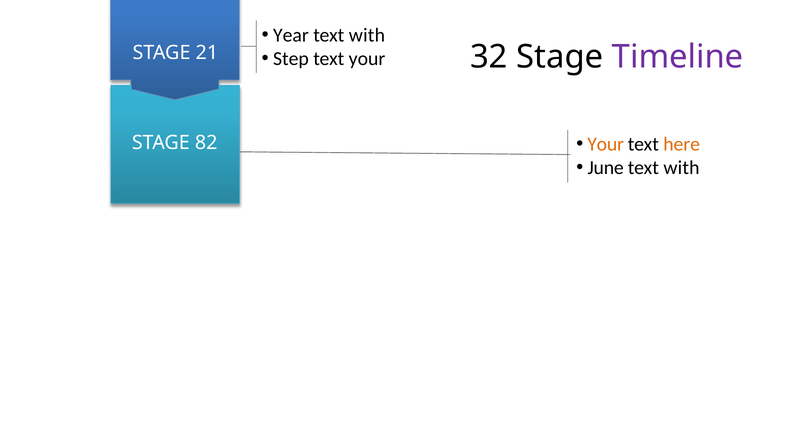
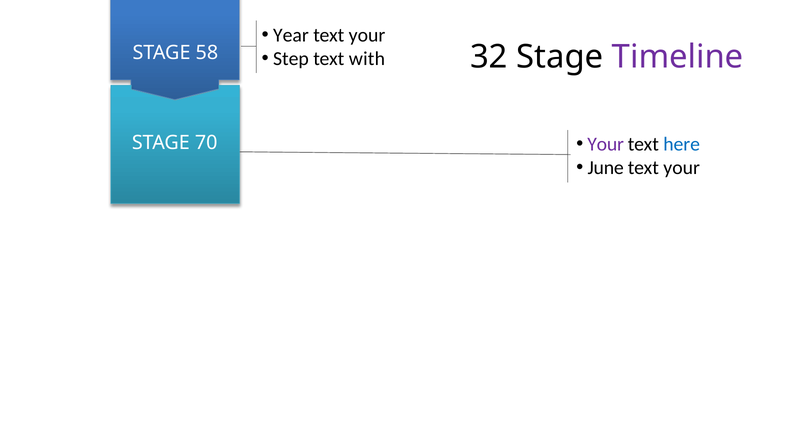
with at (367, 35): with -> your
21: 21 -> 58
text your: your -> with
Your at (606, 144) colour: orange -> purple
here colour: orange -> blue
82: 82 -> 70
with at (682, 168): with -> your
